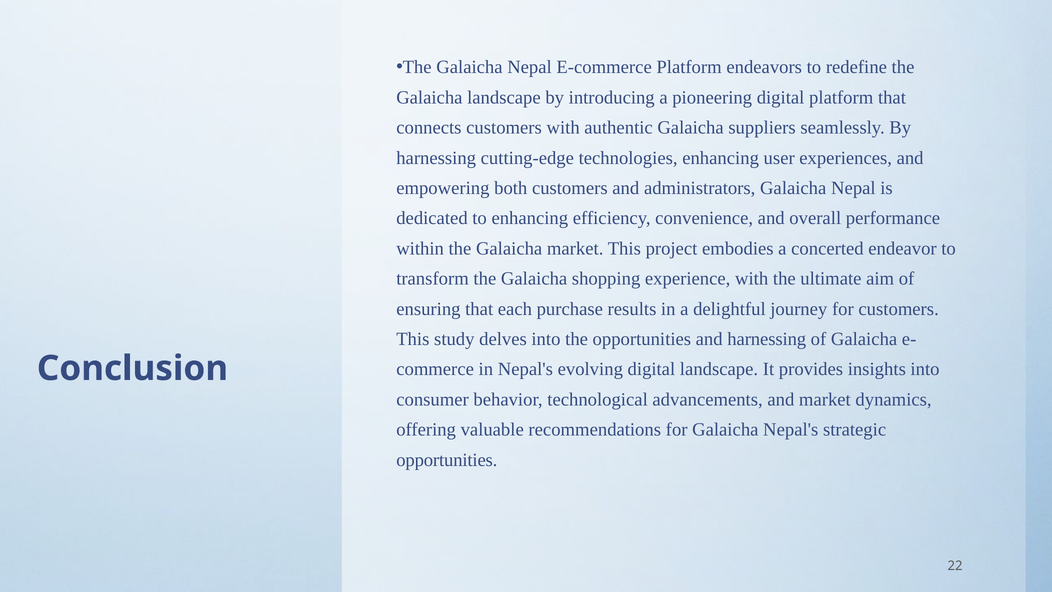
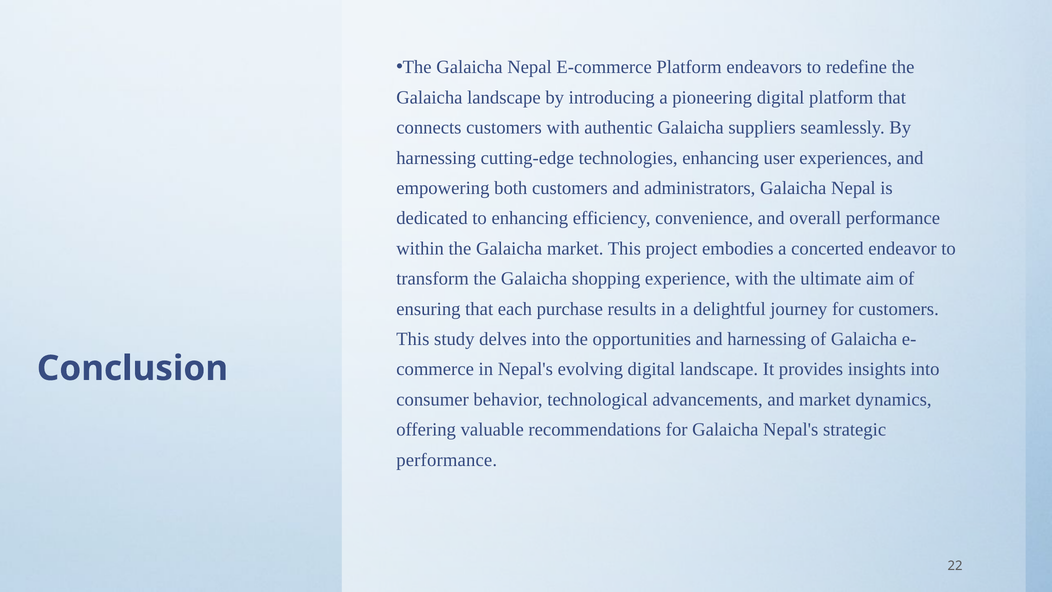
opportunities at (447, 460): opportunities -> performance
